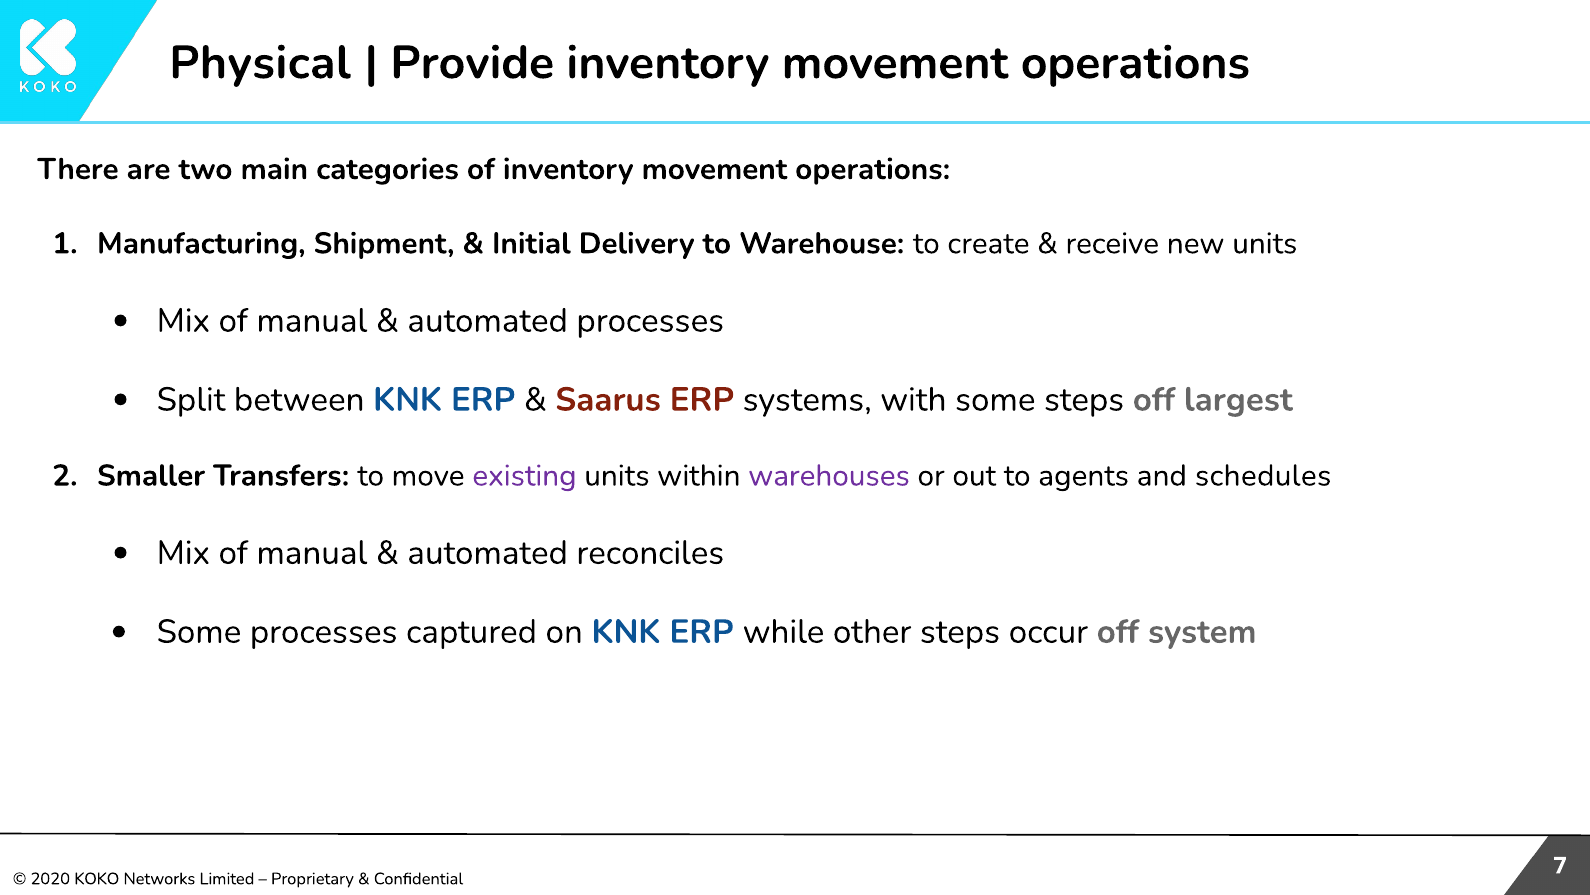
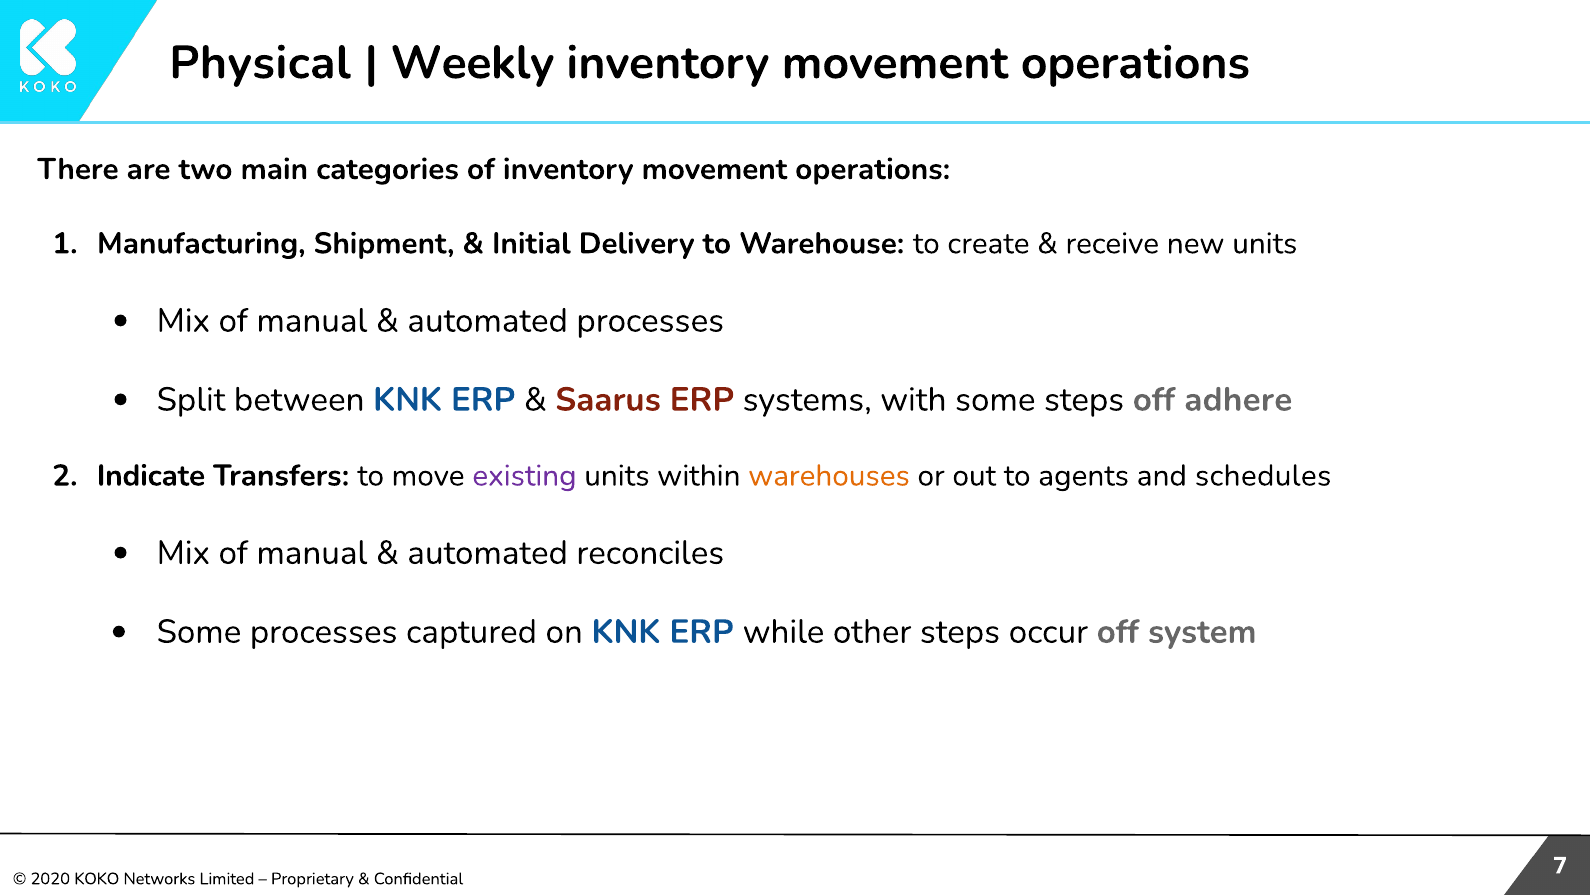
Provide: Provide -> Weekly
largest: largest -> adhere
Smaller: Smaller -> Indicate
warehouses colour: purple -> orange
